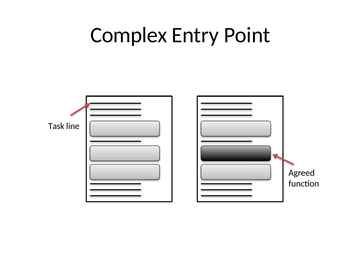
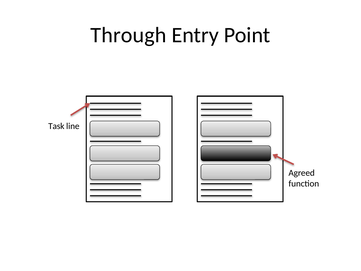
Complex: Complex -> Through
